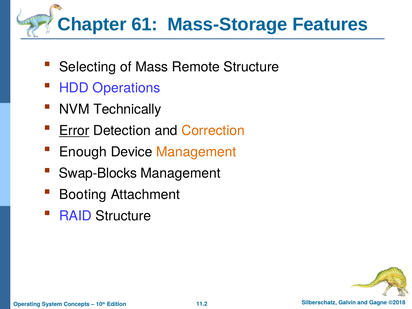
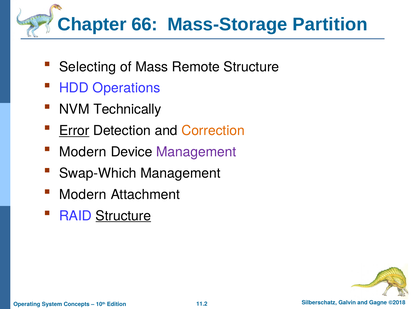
61: 61 -> 66
Features: Features -> Partition
Enough at (83, 152): Enough -> Modern
Management at (196, 152) colour: orange -> purple
Swap-Blocks: Swap-Blocks -> Swap-Which
Booting at (83, 195): Booting -> Modern
Structure at (123, 216) underline: none -> present
